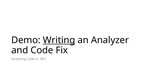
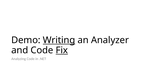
Fix underline: none -> present
